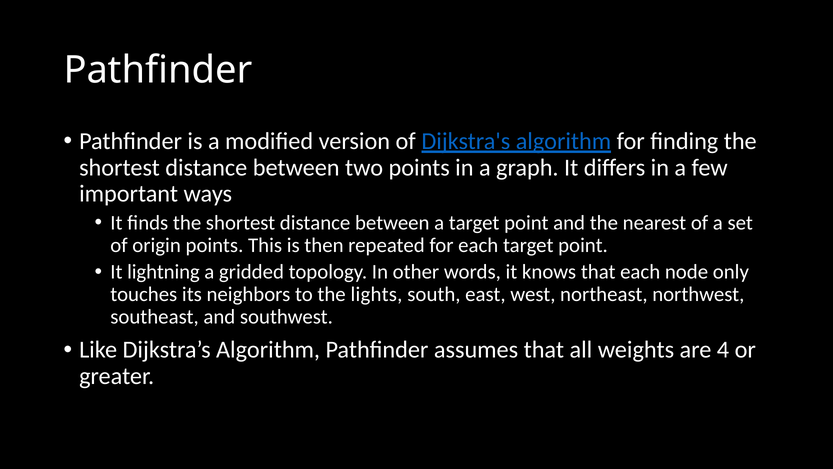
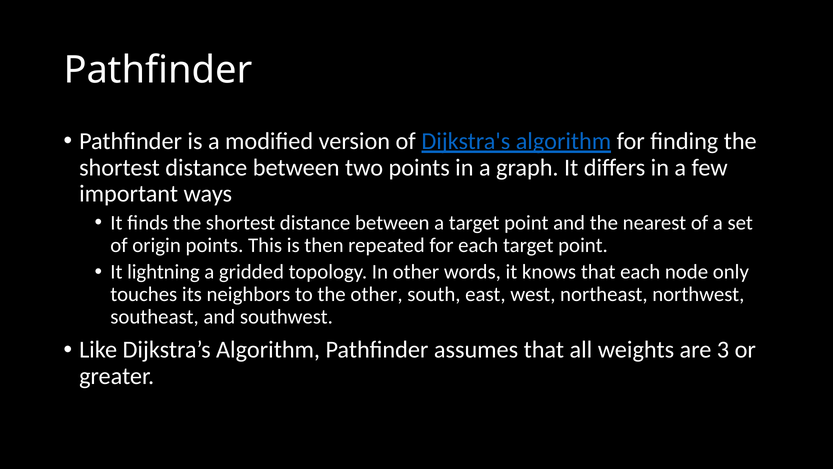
the lights: lights -> other
4: 4 -> 3
